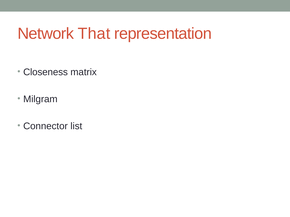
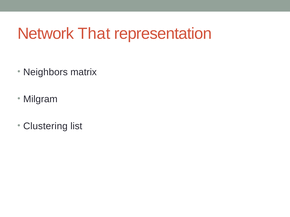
Closeness: Closeness -> Neighbors
Connector: Connector -> Clustering
